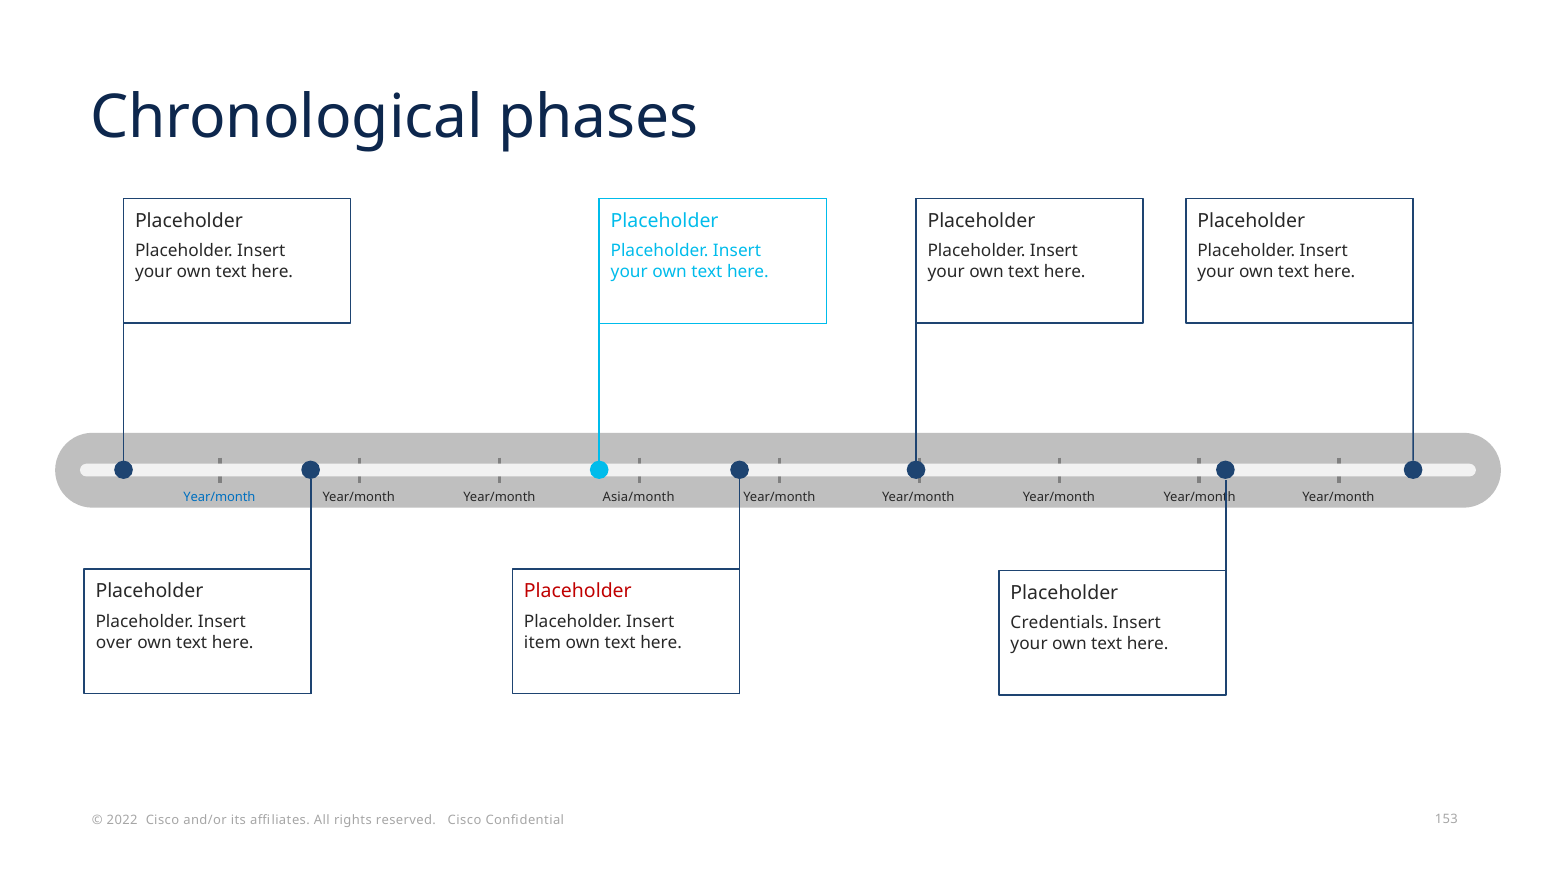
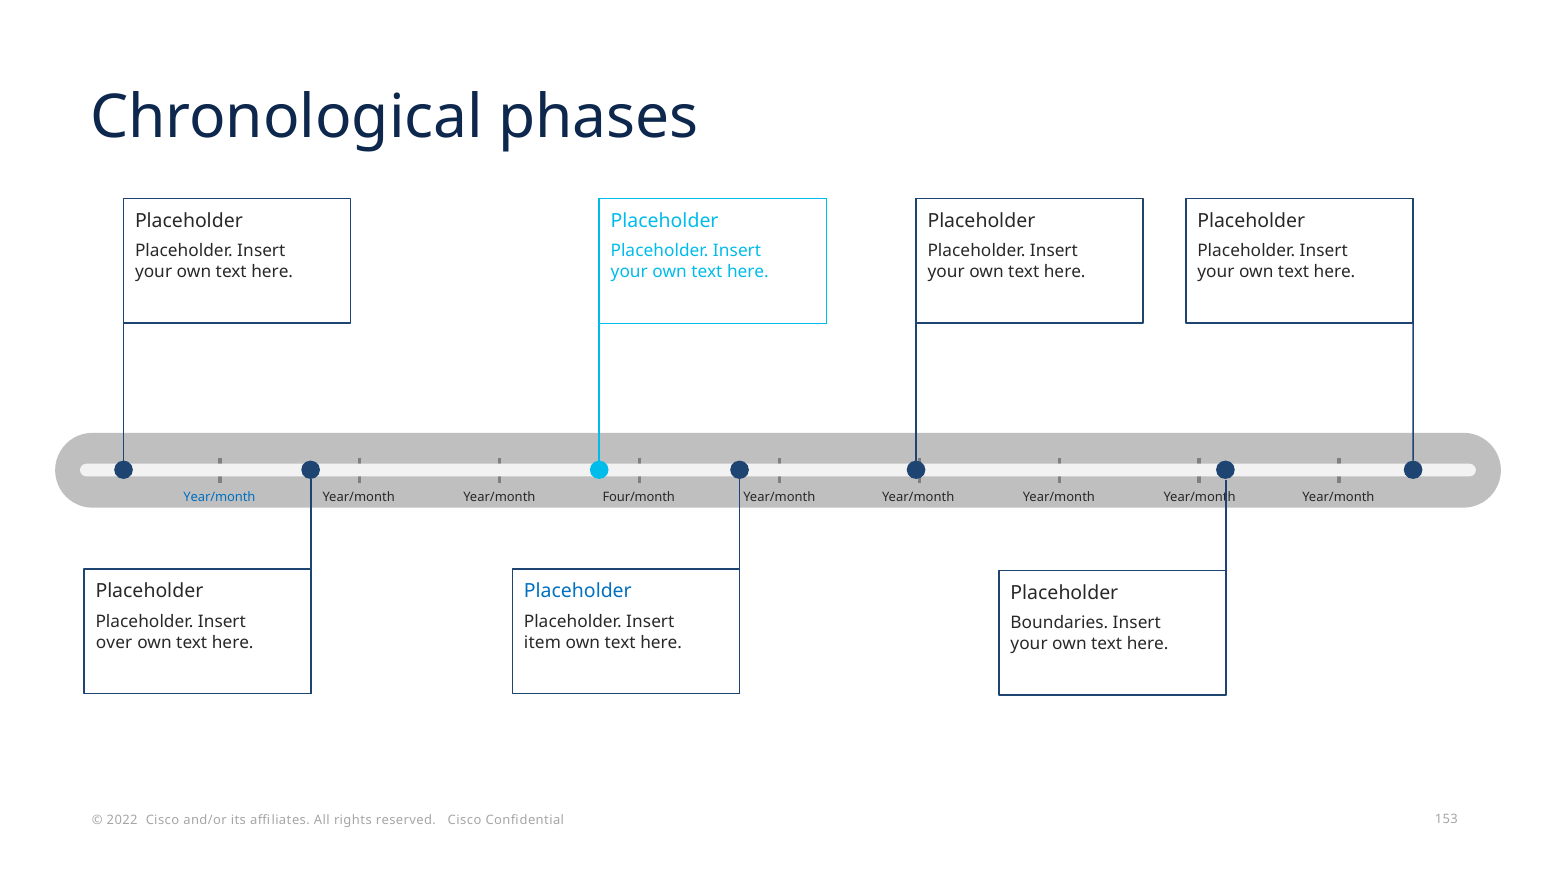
Asia/month: Asia/month -> Four/month
Placeholder at (578, 592) colour: red -> blue
Credentials: Credentials -> Boundaries
